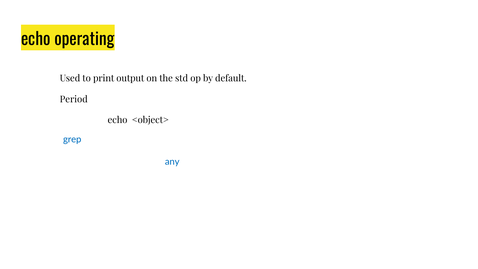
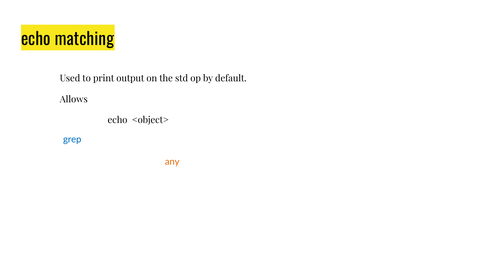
operating: operating -> matching
Period: Period -> Allows
any colour: blue -> orange
